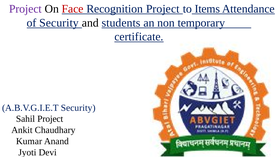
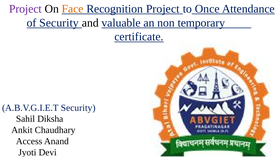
Face colour: red -> orange
Items: Items -> Once
students: students -> valuable
Sahil Project: Project -> Diksha
Kumar: Kumar -> Access
